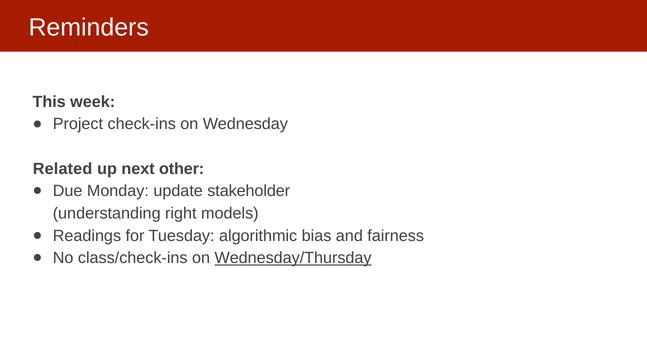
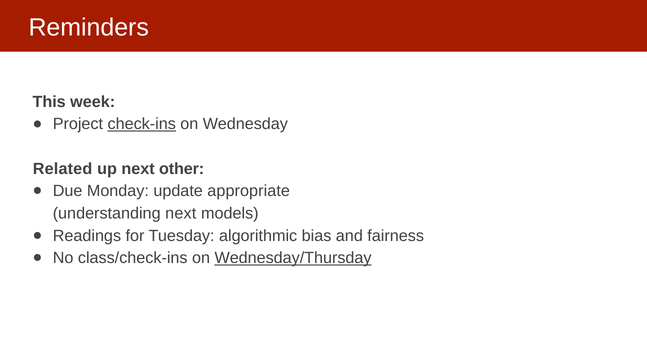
check-ins underline: none -> present
stakeholder: stakeholder -> appropriate
understanding right: right -> next
